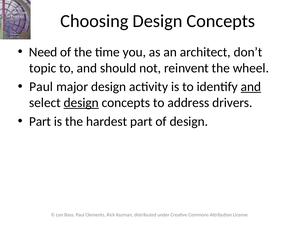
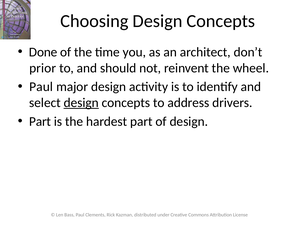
Need: Need -> Done
topic: topic -> prior
and at (251, 86) underline: present -> none
